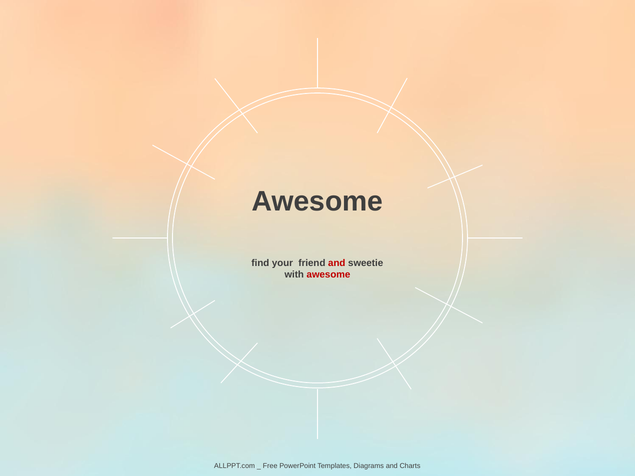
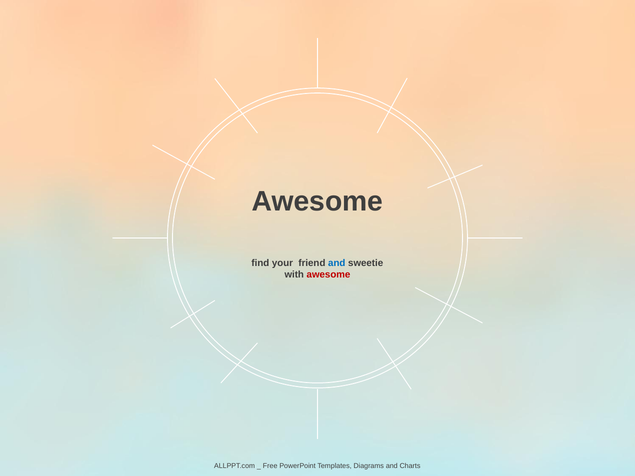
and at (337, 263) colour: red -> blue
